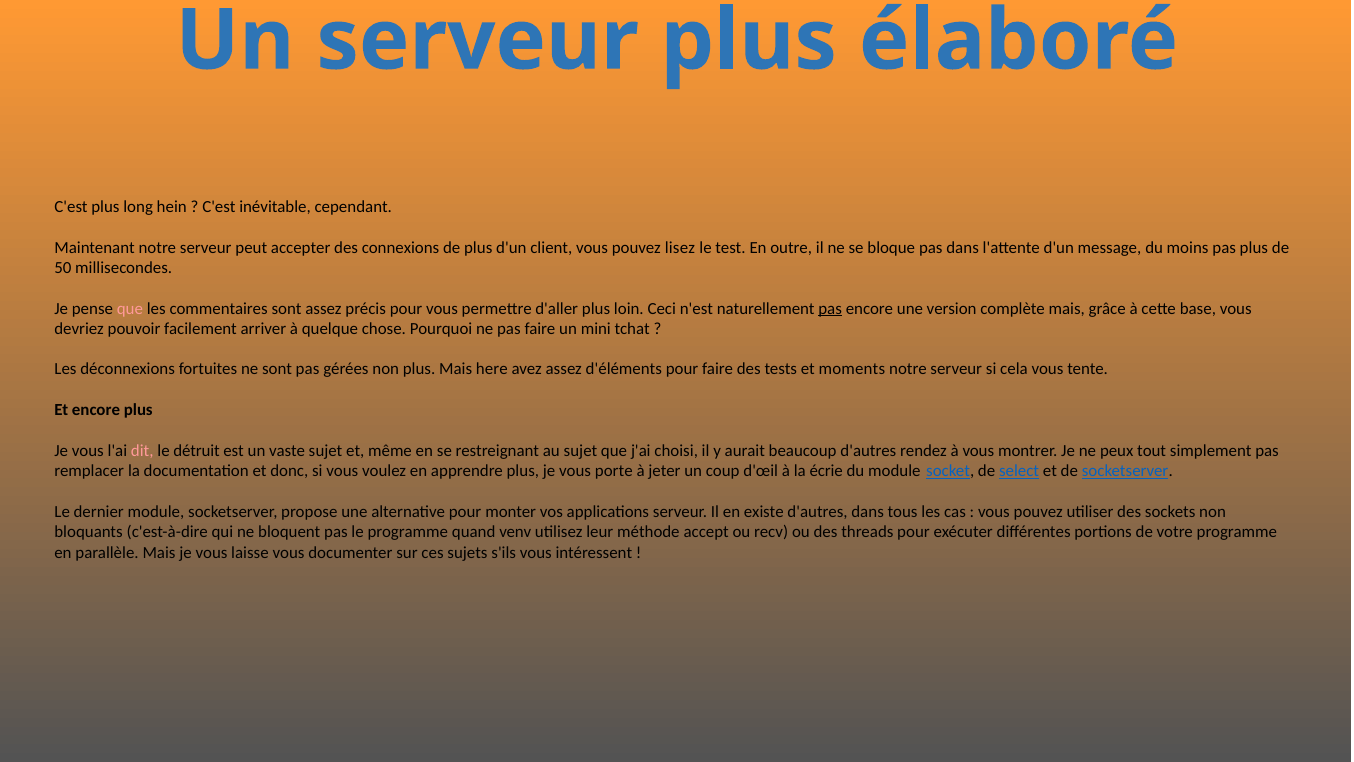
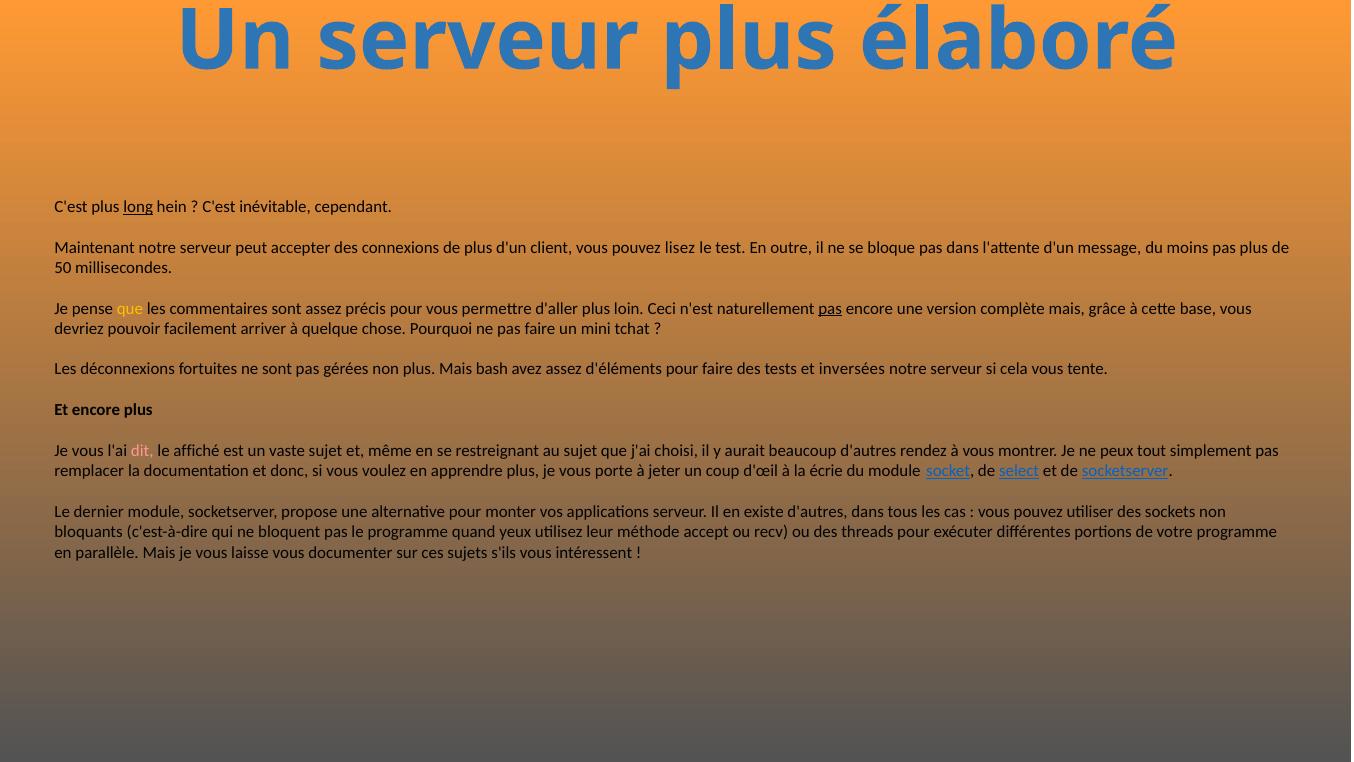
long underline: none -> present
que at (130, 308) colour: pink -> yellow
here: here -> bash
moments: moments -> inversées
détruit: détruit -> affiché
venv: venv -> yeux
